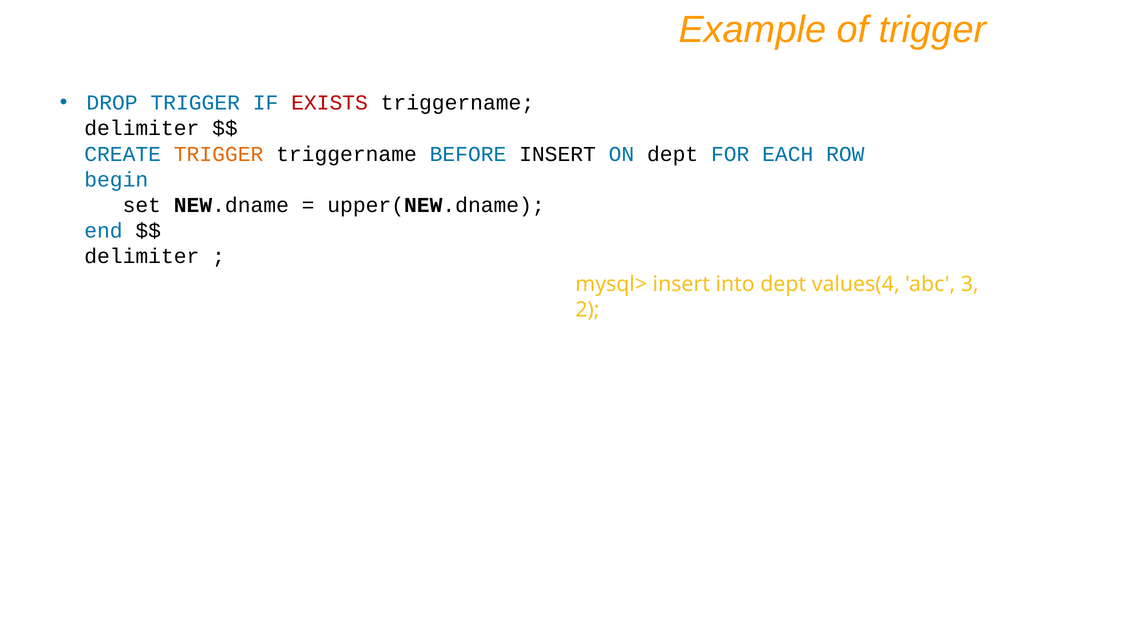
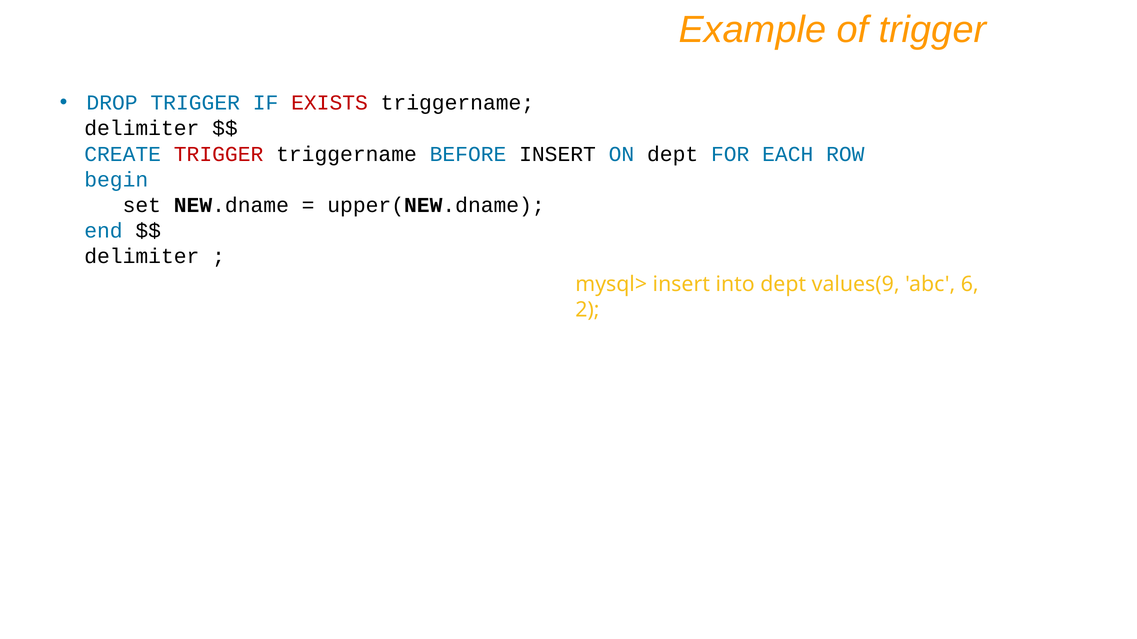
TRIGGER at (219, 154) colour: orange -> red
values(4: values(4 -> values(9
3: 3 -> 6
